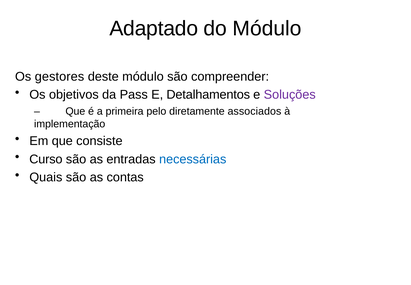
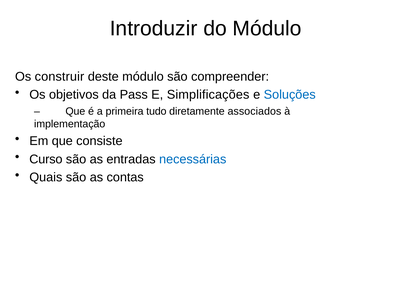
Adaptado: Adaptado -> Introduzir
gestores: gestores -> construir
Detalhamentos: Detalhamentos -> Simplificações
Soluções colour: purple -> blue
pelo: pelo -> tudo
